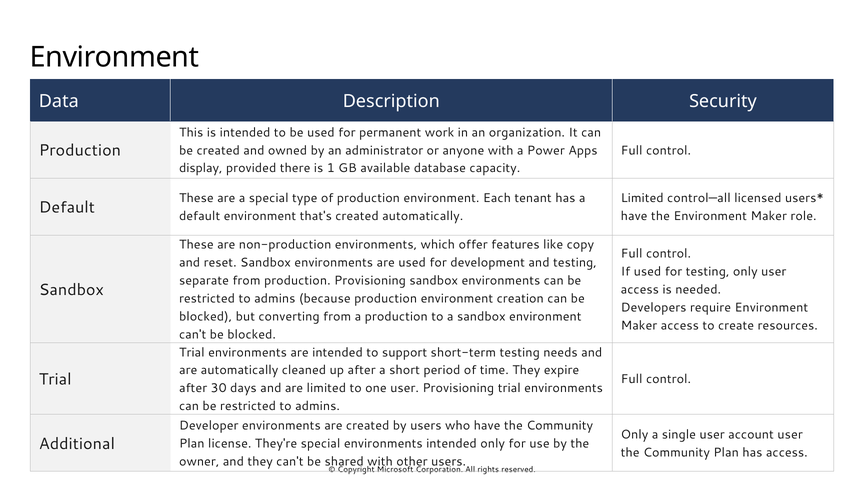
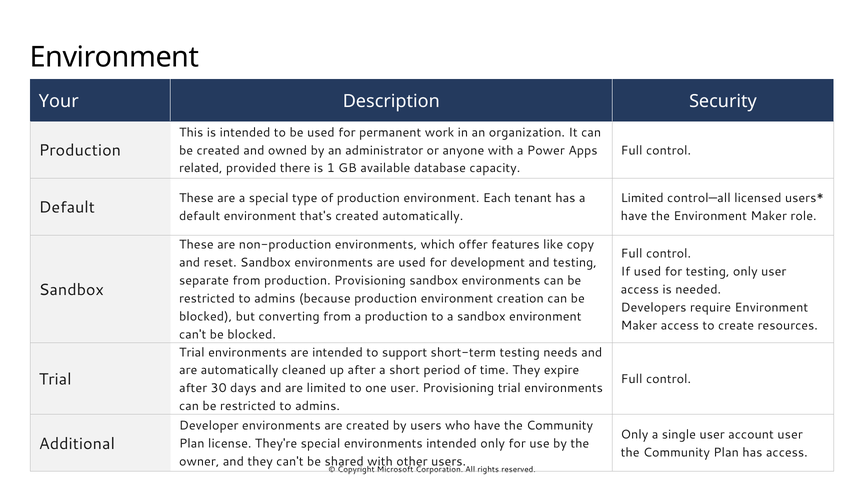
Data: Data -> Your
display: display -> related
